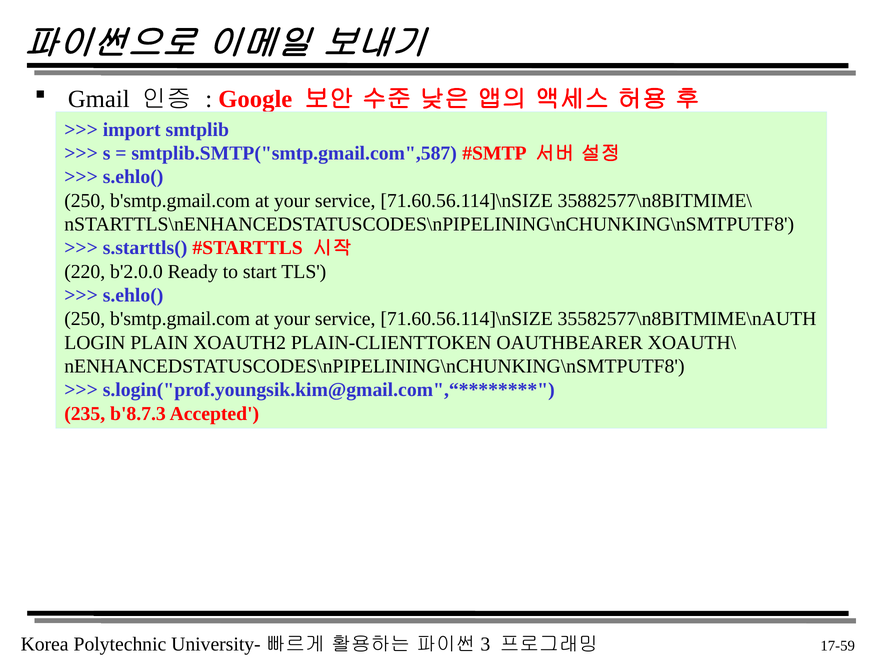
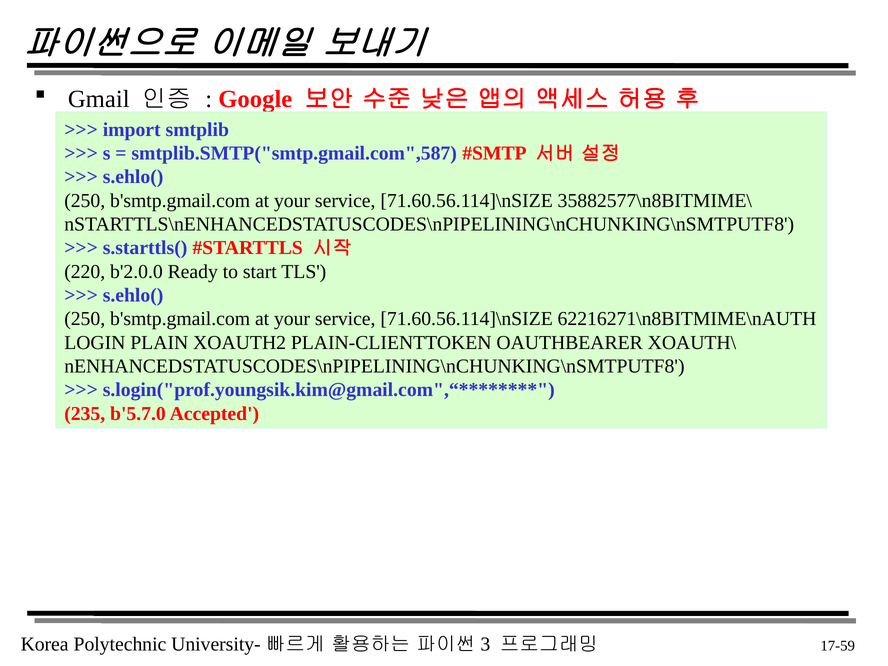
35582577\n8BITMIME\nAUTH: 35582577\n8BITMIME\nAUTH -> 62216271\n8BITMIME\nAUTH
b'8.7.3: b'8.7.3 -> b'5.7.0
